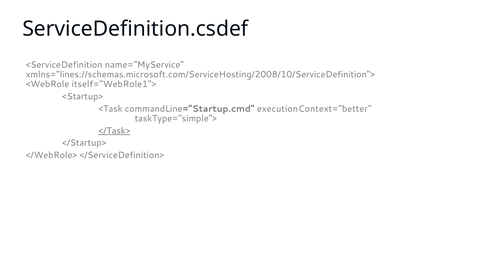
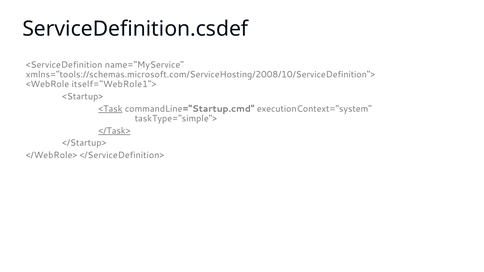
xmlns="lines://schemas.microsoft.com/ServiceHosting/2008/10/ServiceDefinition">: xmlns="lines://schemas.microsoft.com/ServiceHosting/2008/10/ServiceDefinition"> -> xmlns="tools://schemas.microsoft.com/ServiceHosting/2008/10/ServiceDefinition">
<Task underline: none -> present
executionContext="better: executionContext="better -> executionContext="system
